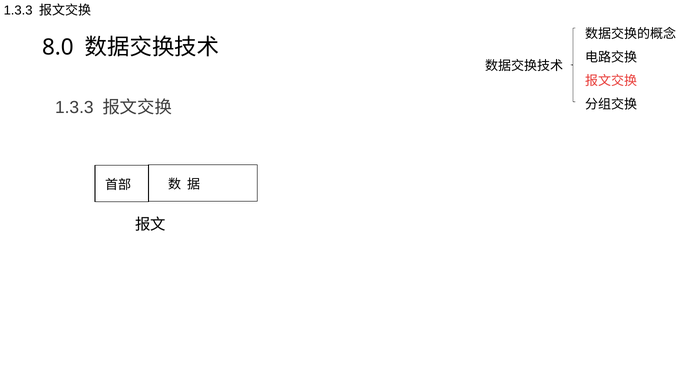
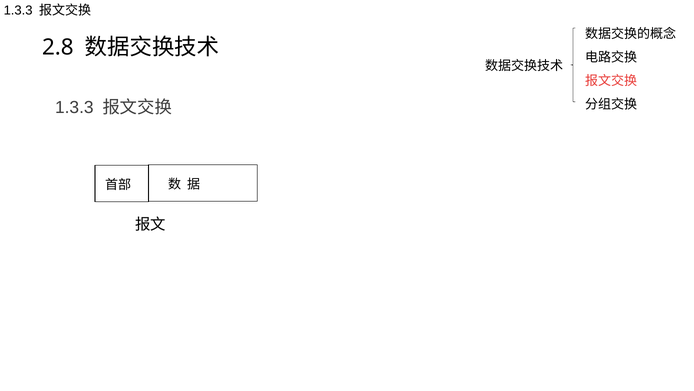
8.0: 8.0 -> 2.8
